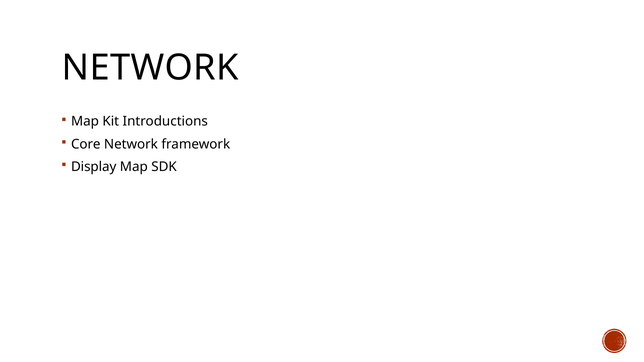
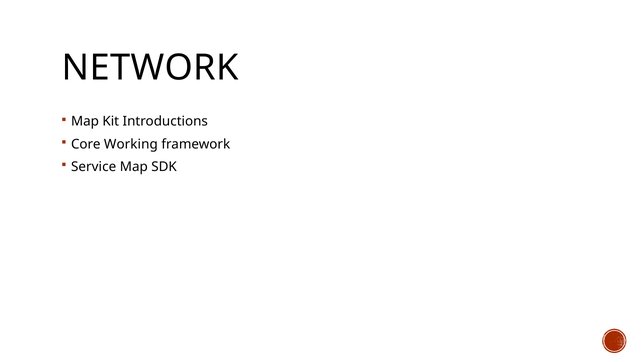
Core Network: Network -> Working
Display: Display -> Service
